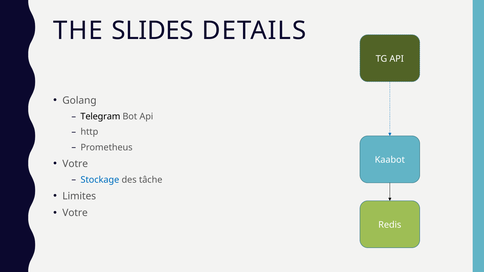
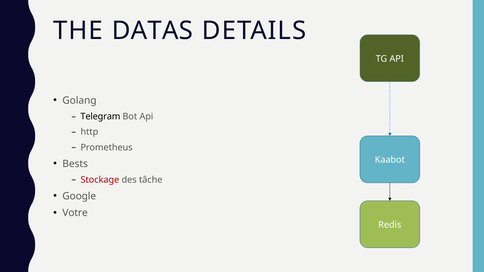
SLIDES: SLIDES -> DATAS
Votre at (75, 164): Votre -> Bests
Stockage colour: blue -> red
Limites: Limites -> Google
